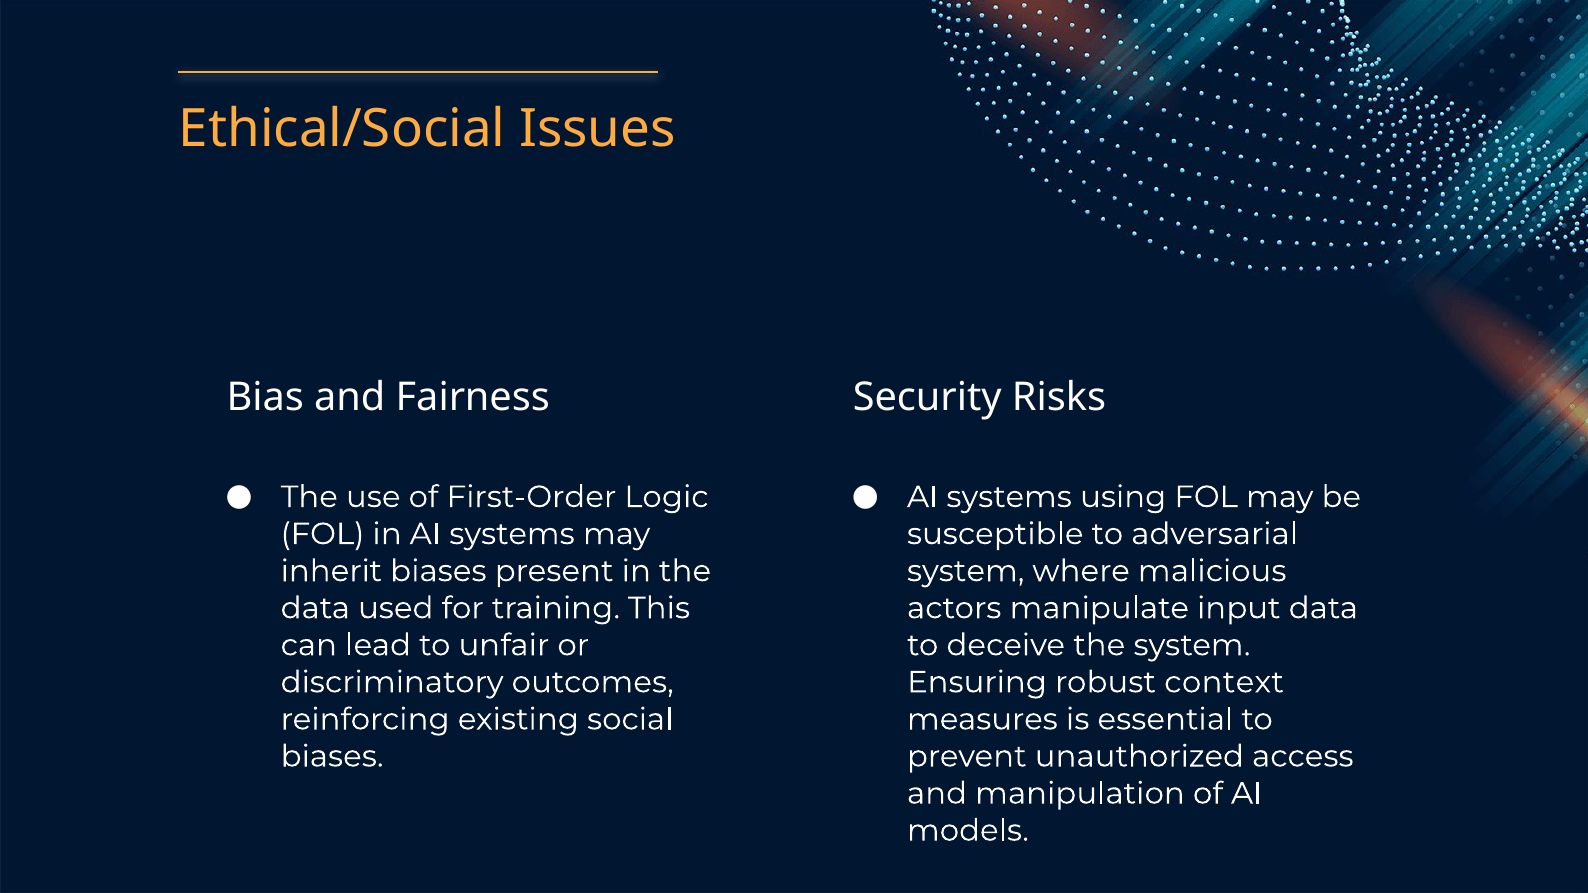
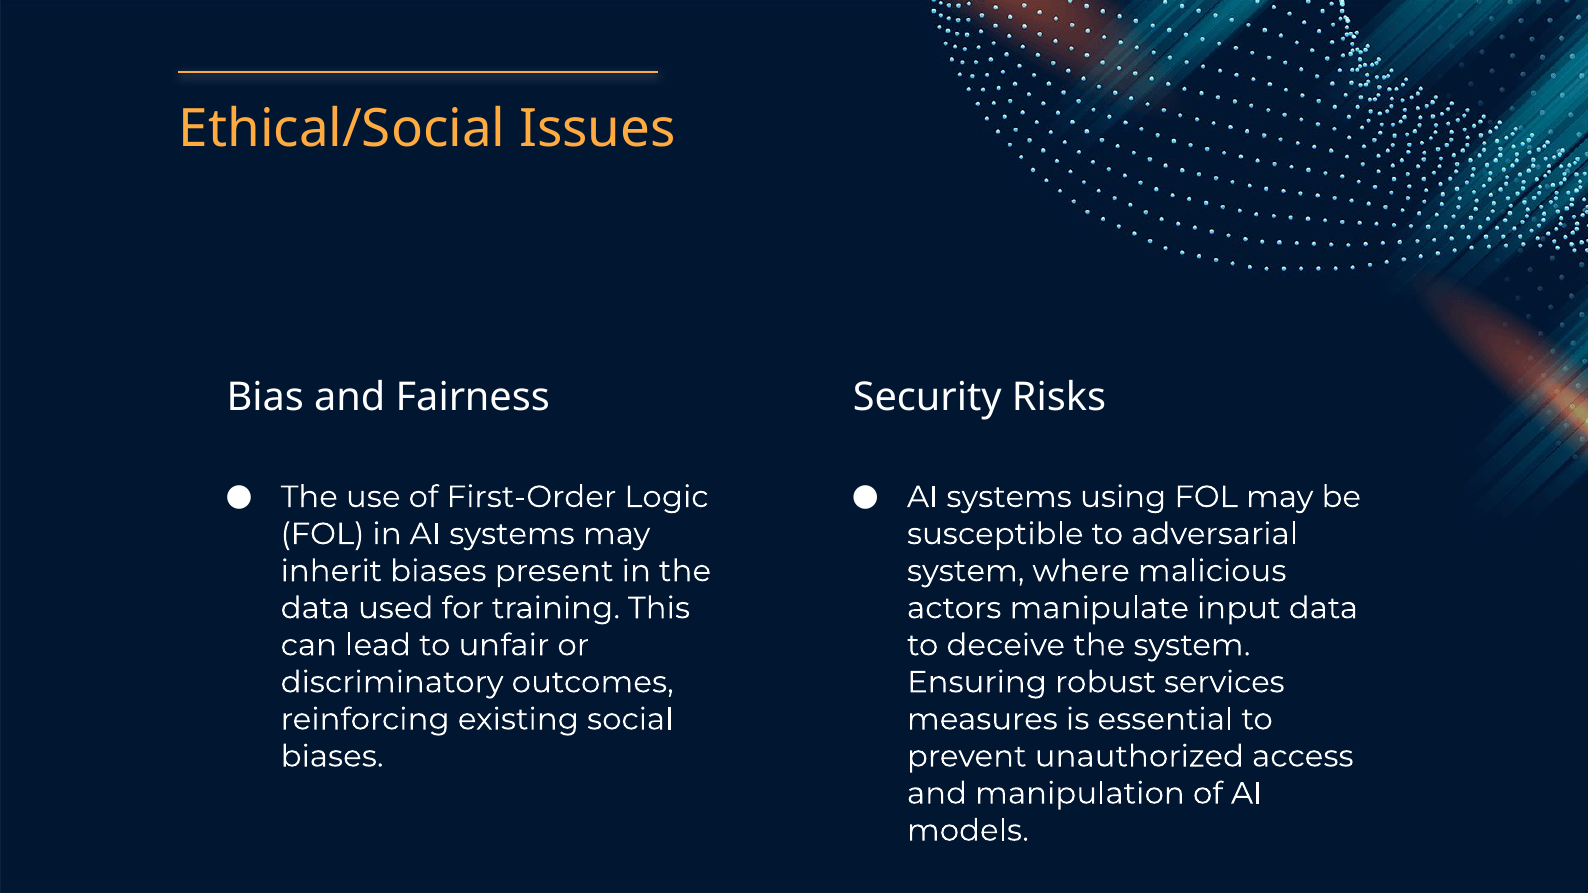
context: context -> services
